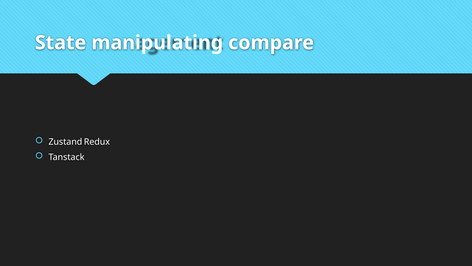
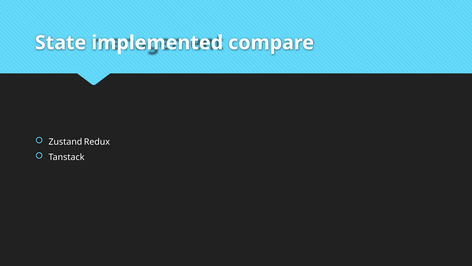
manipulating: manipulating -> implemented
